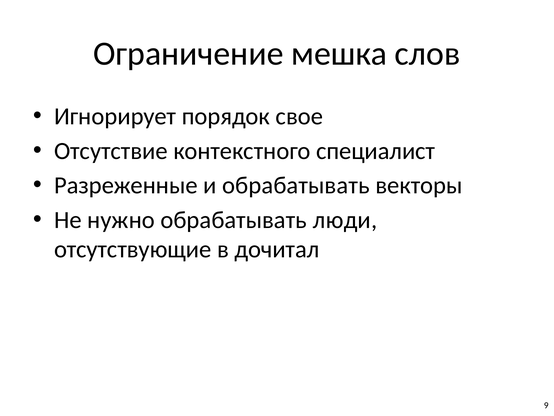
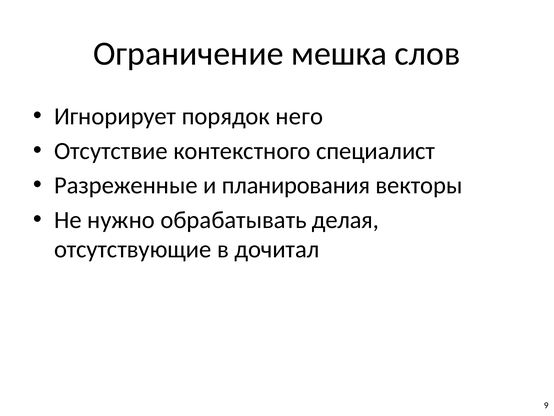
свое: свое -> него
и обрабатывать: обрабатывать -> планирования
люди: люди -> делая
